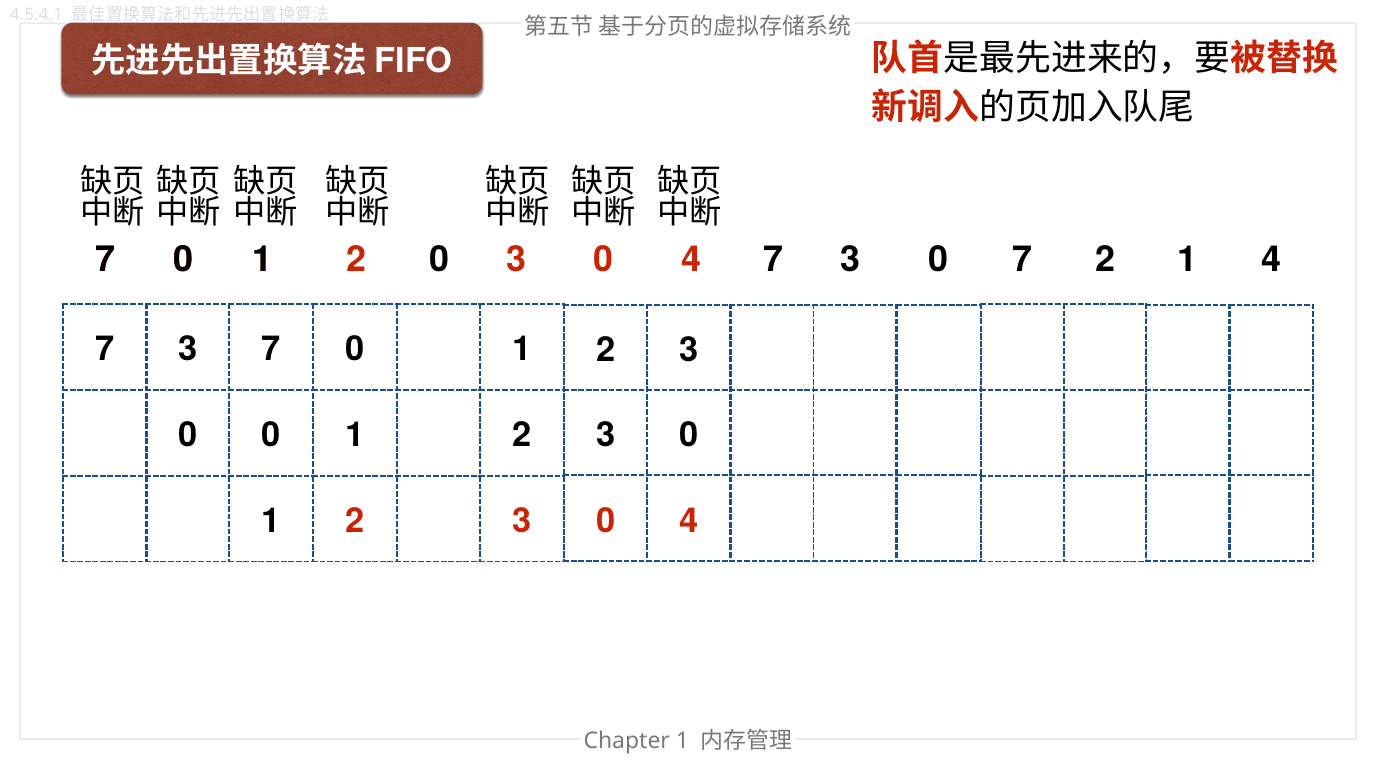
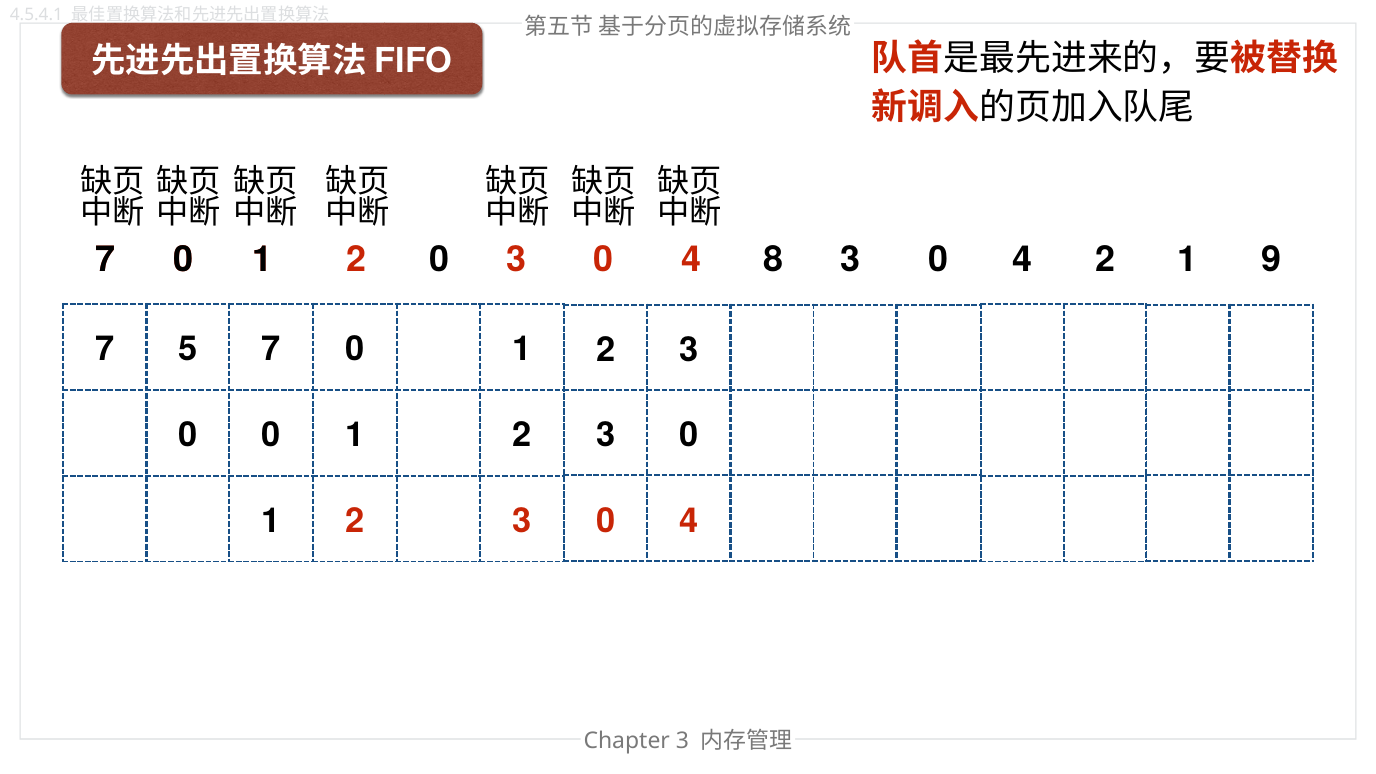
7 at (774, 260): 7 -> 8
7 at (1022, 260): 7 -> 4
1 4: 4 -> 9
3 at (188, 350): 3 -> 5
Chapter 1: 1 -> 3
